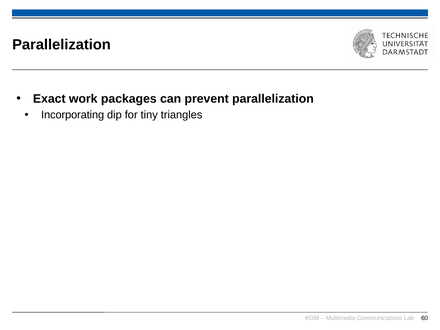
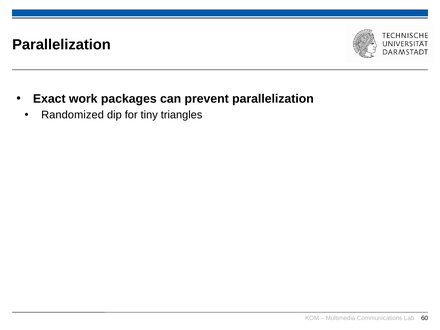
Incorporating: Incorporating -> Randomized
